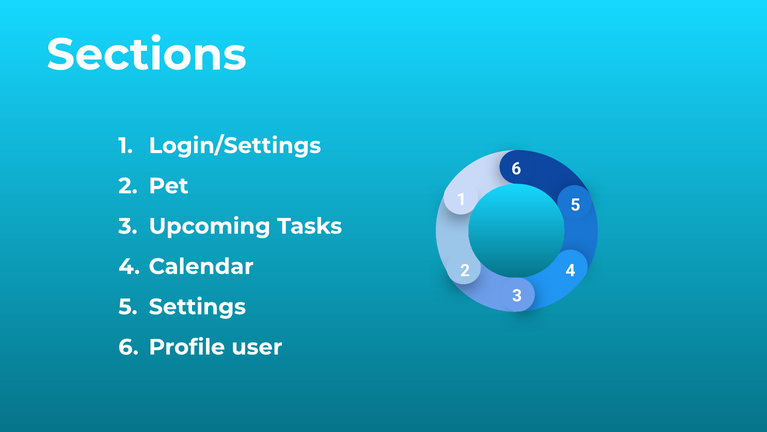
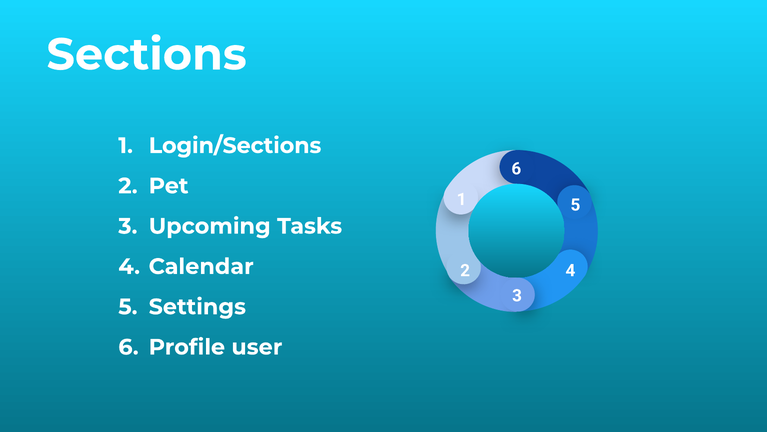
Login/Settings: Login/Settings -> Login/Sections
